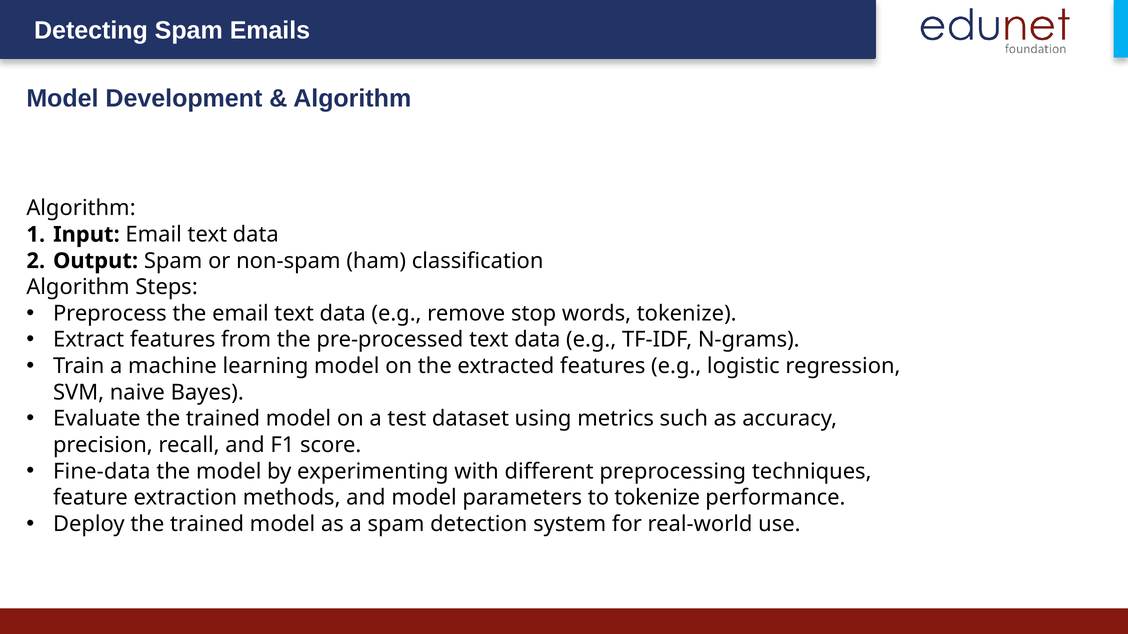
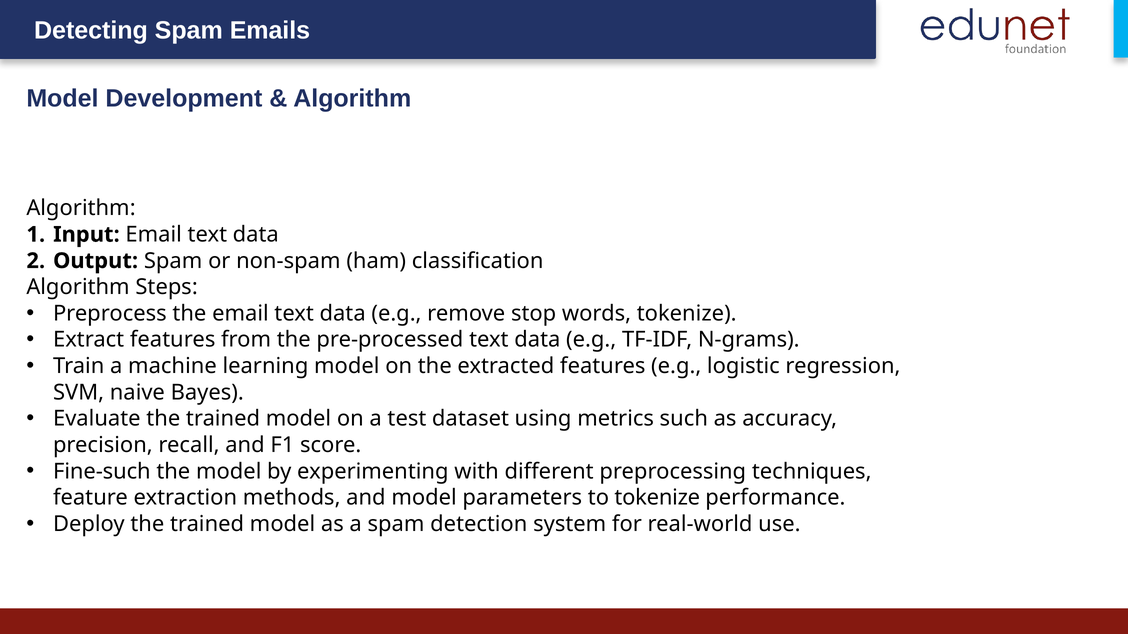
Fine-data: Fine-data -> Fine-such
